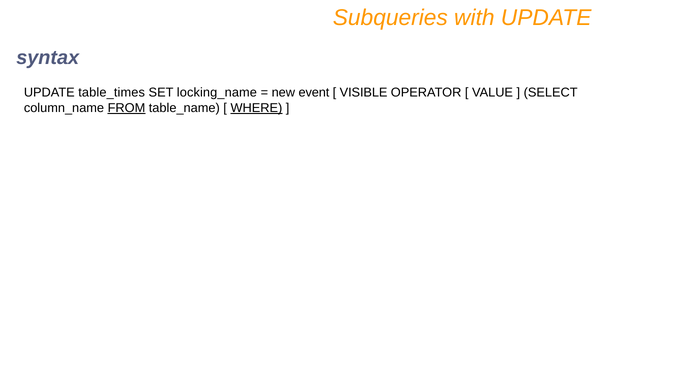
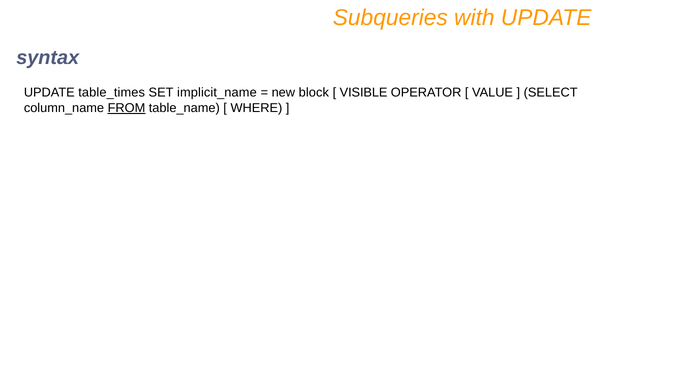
locking_name: locking_name -> implicit_name
event: event -> block
WHERE underline: present -> none
